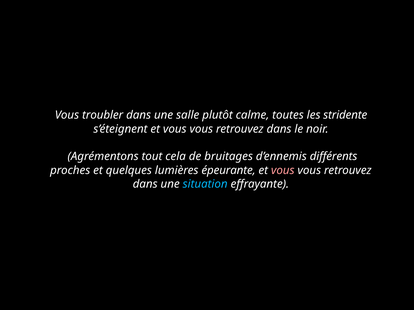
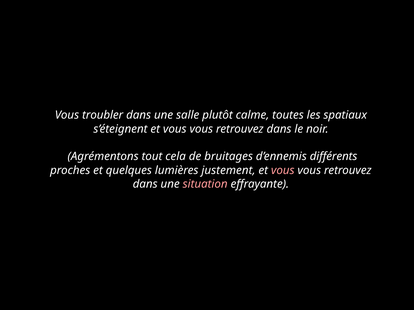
stridente: stridente -> spatiaux
épeurante: épeurante -> justement
situation colour: light blue -> pink
